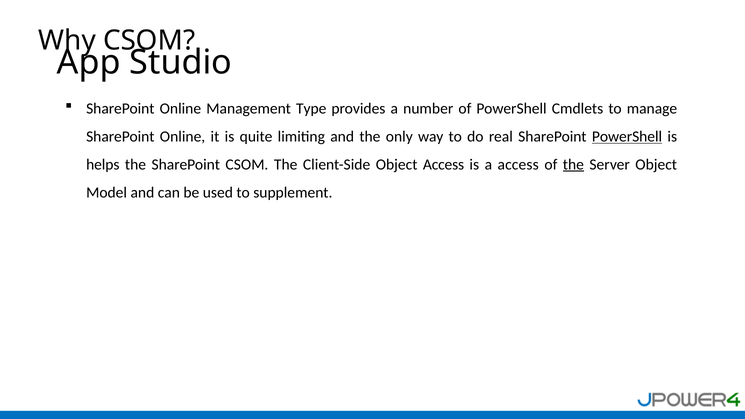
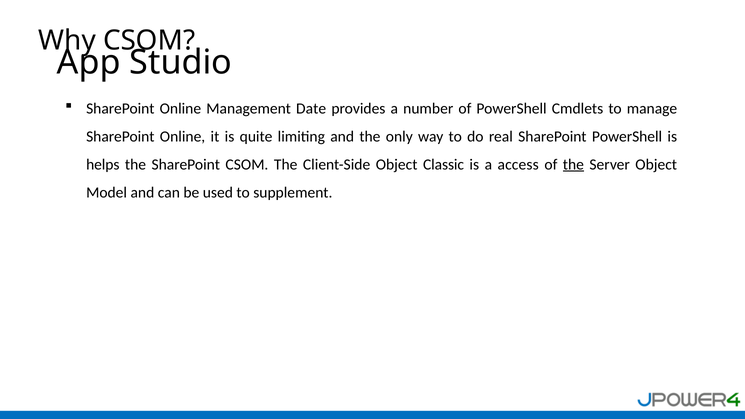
Type: Type -> Date
PowerShell at (627, 137) underline: present -> none
Object Access: Access -> Classic
